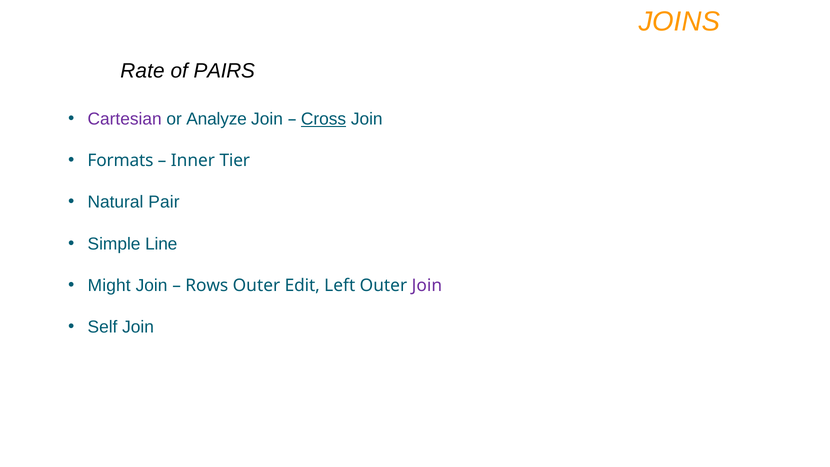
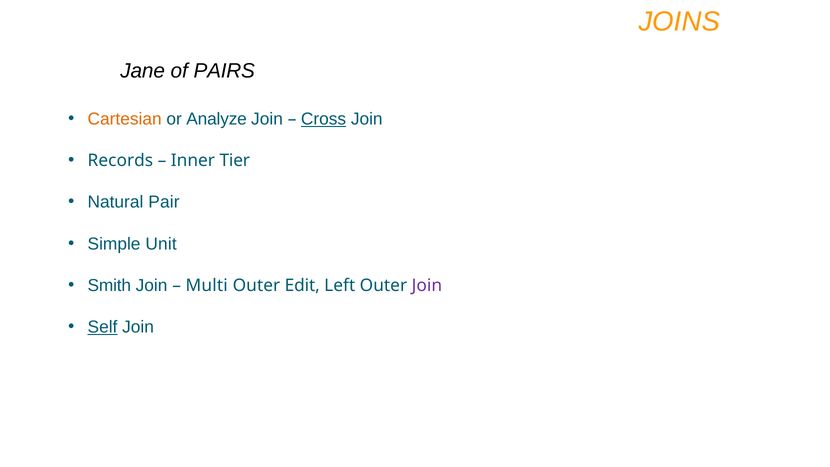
Rate: Rate -> Jane
Cartesian colour: purple -> orange
Formats: Formats -> Records
Line: Line -> Unit
Might: Might -> Smith
Rows: Rows -> Multi
Self underline: none -> present
